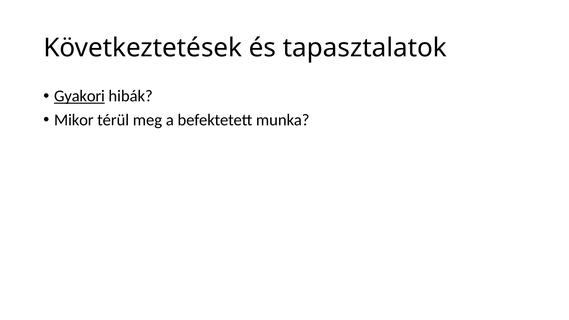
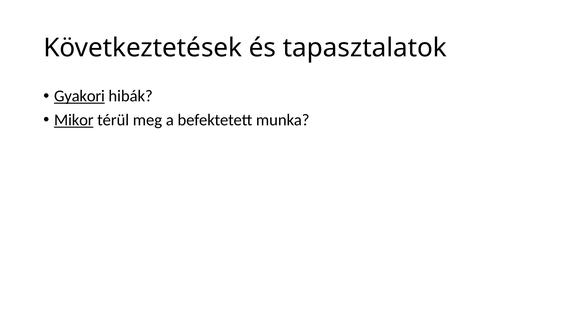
Mikor underline: none -> present
